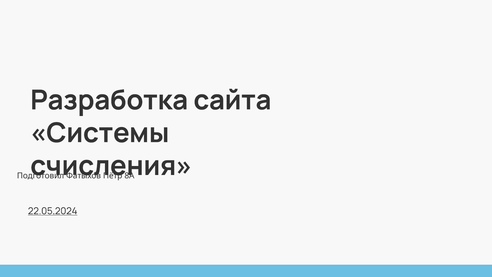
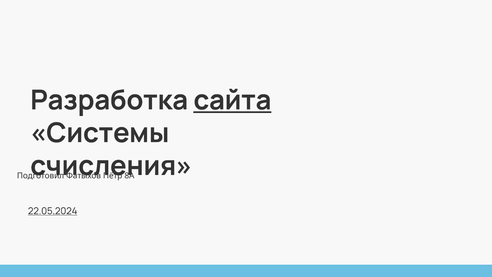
сайта underline: none -> present
